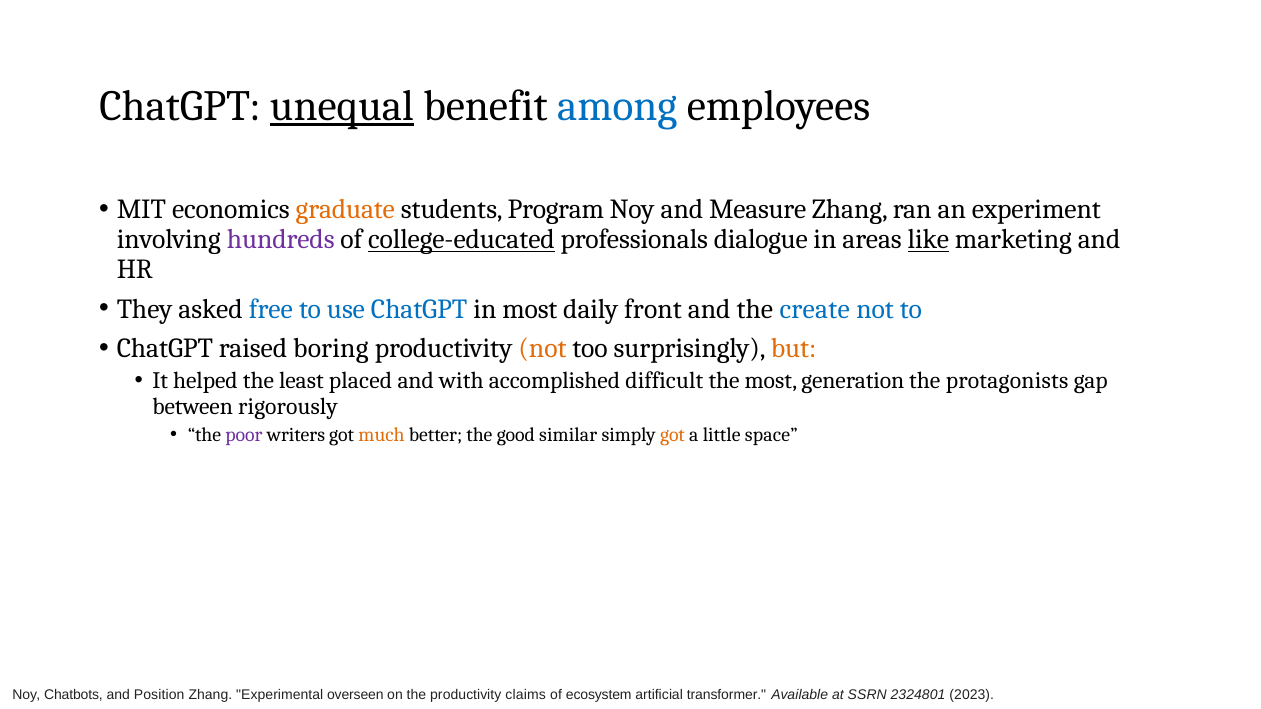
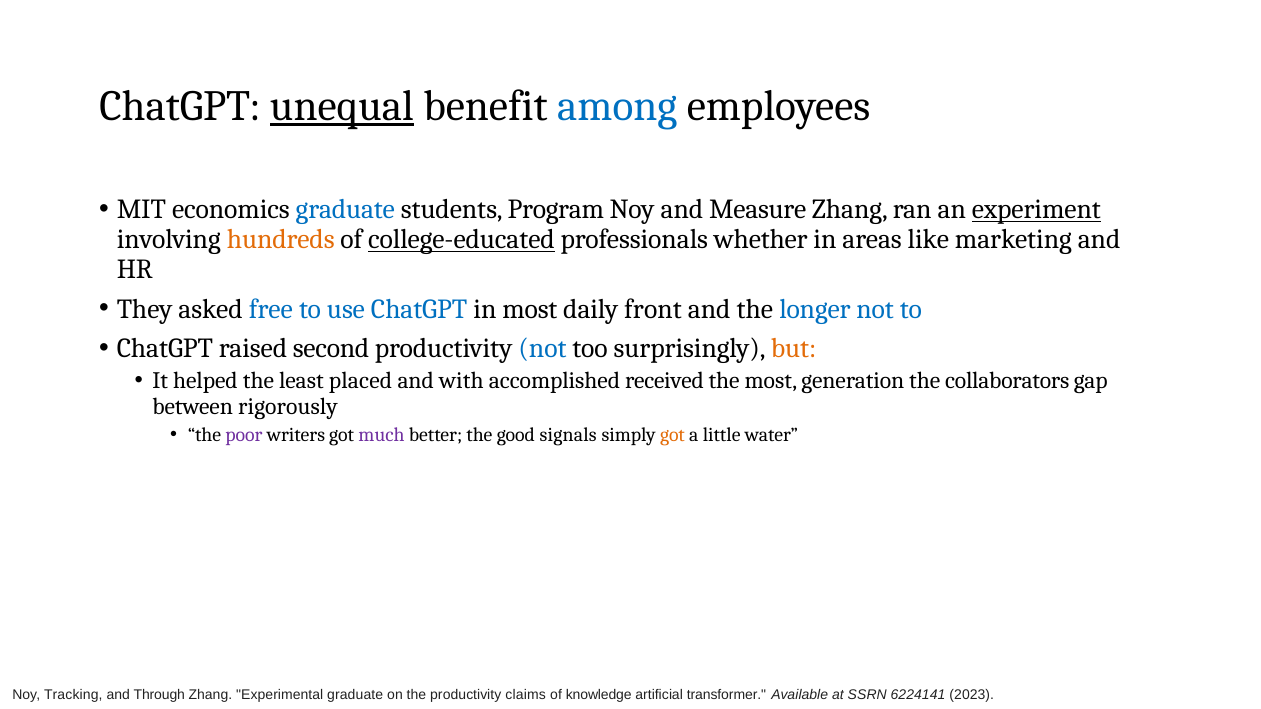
graduate at (345, 210) colour: orange -> blue
experiment underline: none -> present
hundreds colour: purple -> orange
dialogue: dialogue -> whether
like underline: present -> none
create: create -> longer
boring: boring -> second
not at (542, 349) colour: orange -> blue
difficult: difficult -> received
protagonists: protagonists -> collaborators
much colour: orange -> purple
similar: similar -> signals
space: space -> water
Chatbots: Chatbots -> Tracking
Position: Position -> Through
Experimental overseen: overseen -> graduate
ecosystem: ecosystem -> knowledge
2324801: 2324801 -> 6224141
